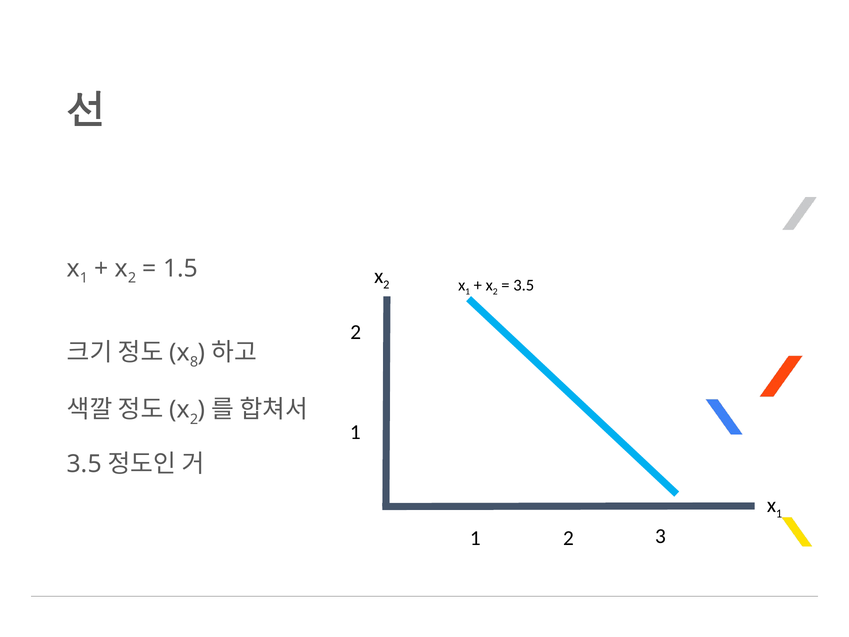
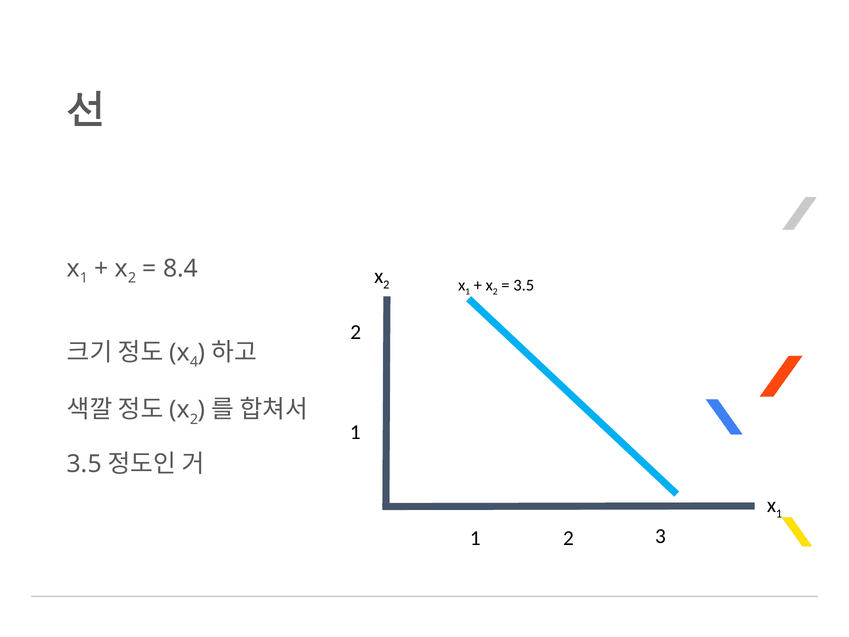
1.5: 1.5 -> 8.4
8: 8 -> 4
